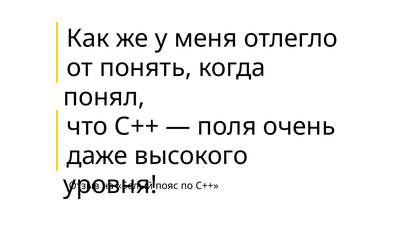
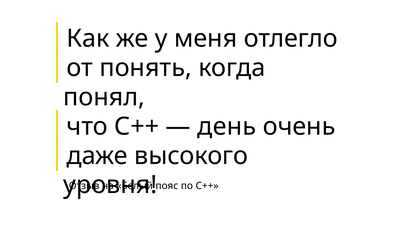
поля: поля -> день
